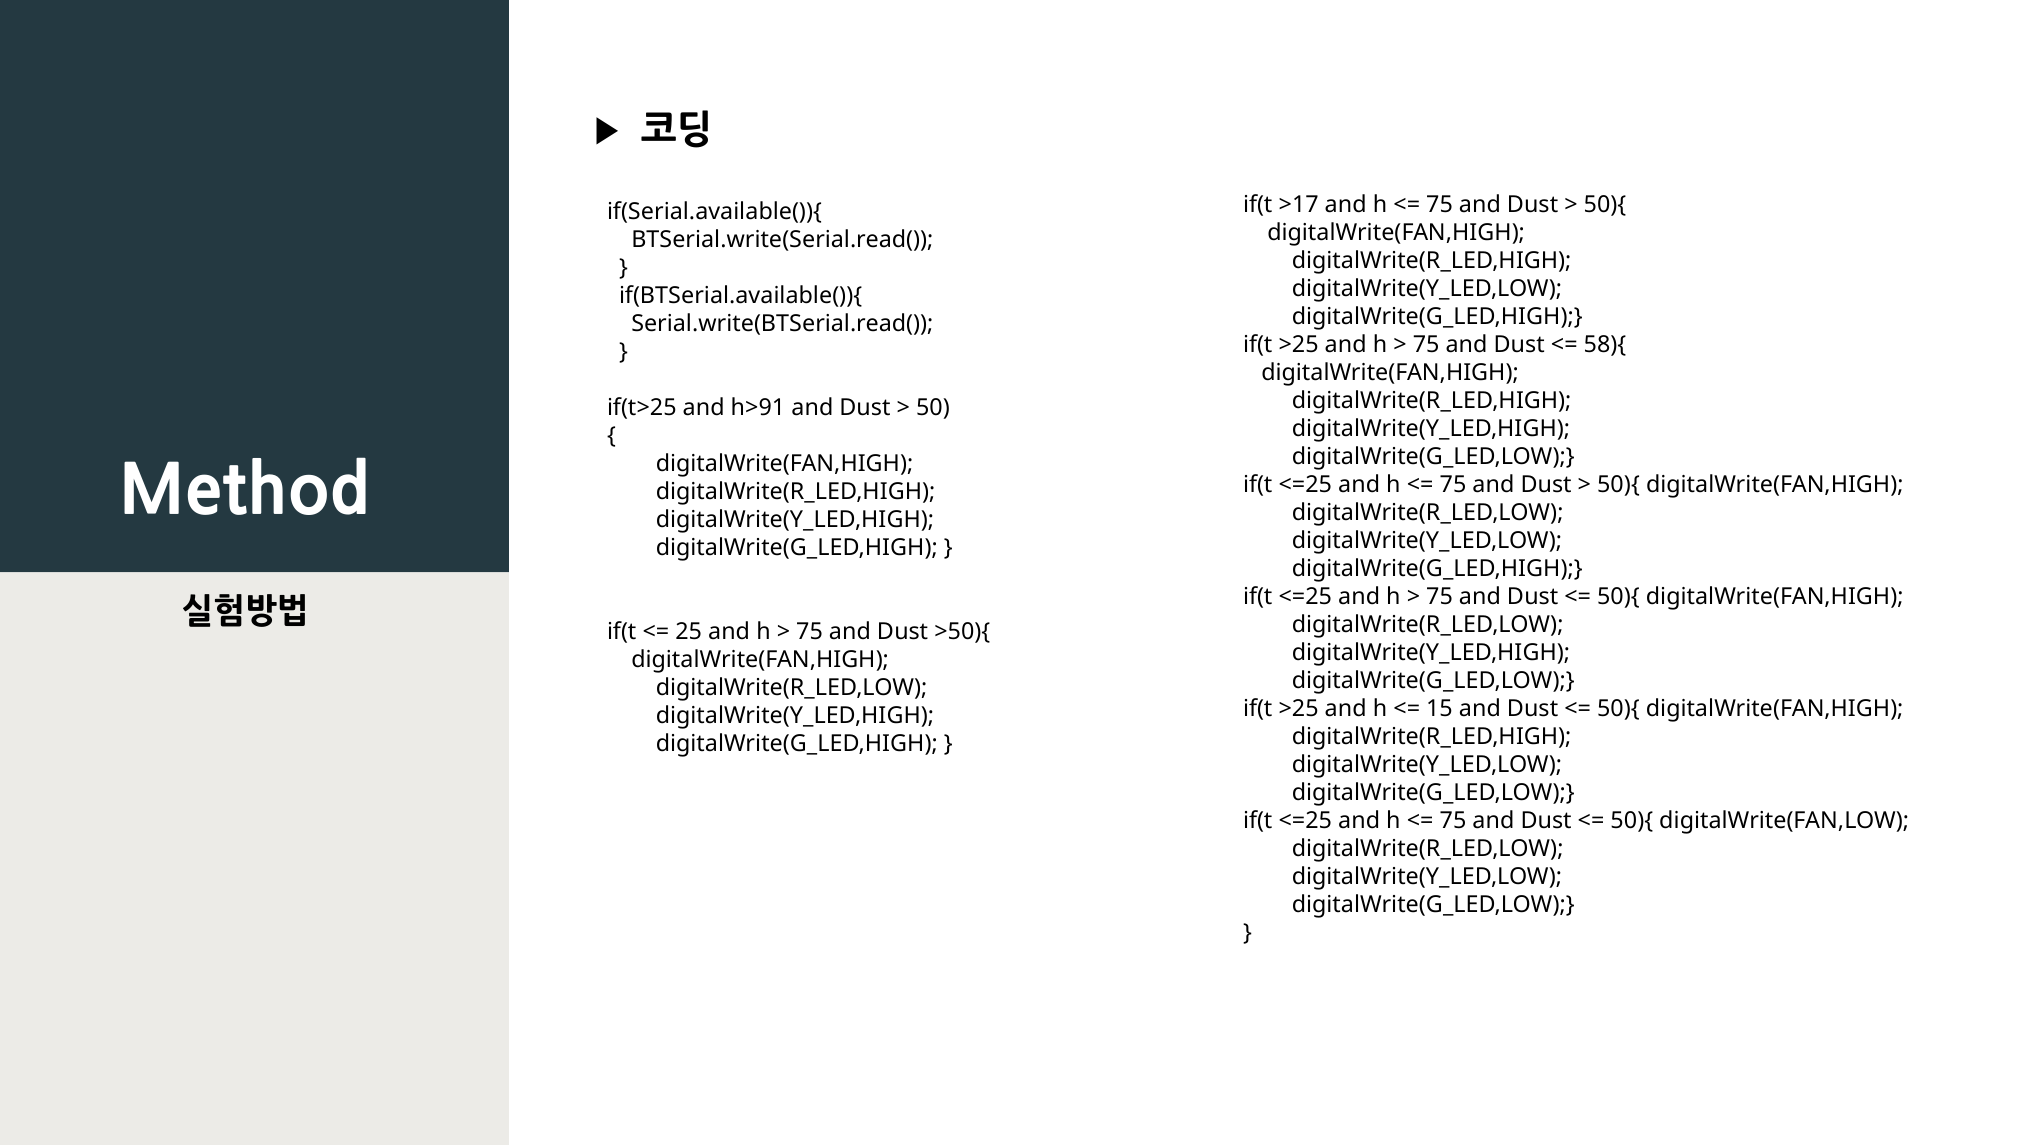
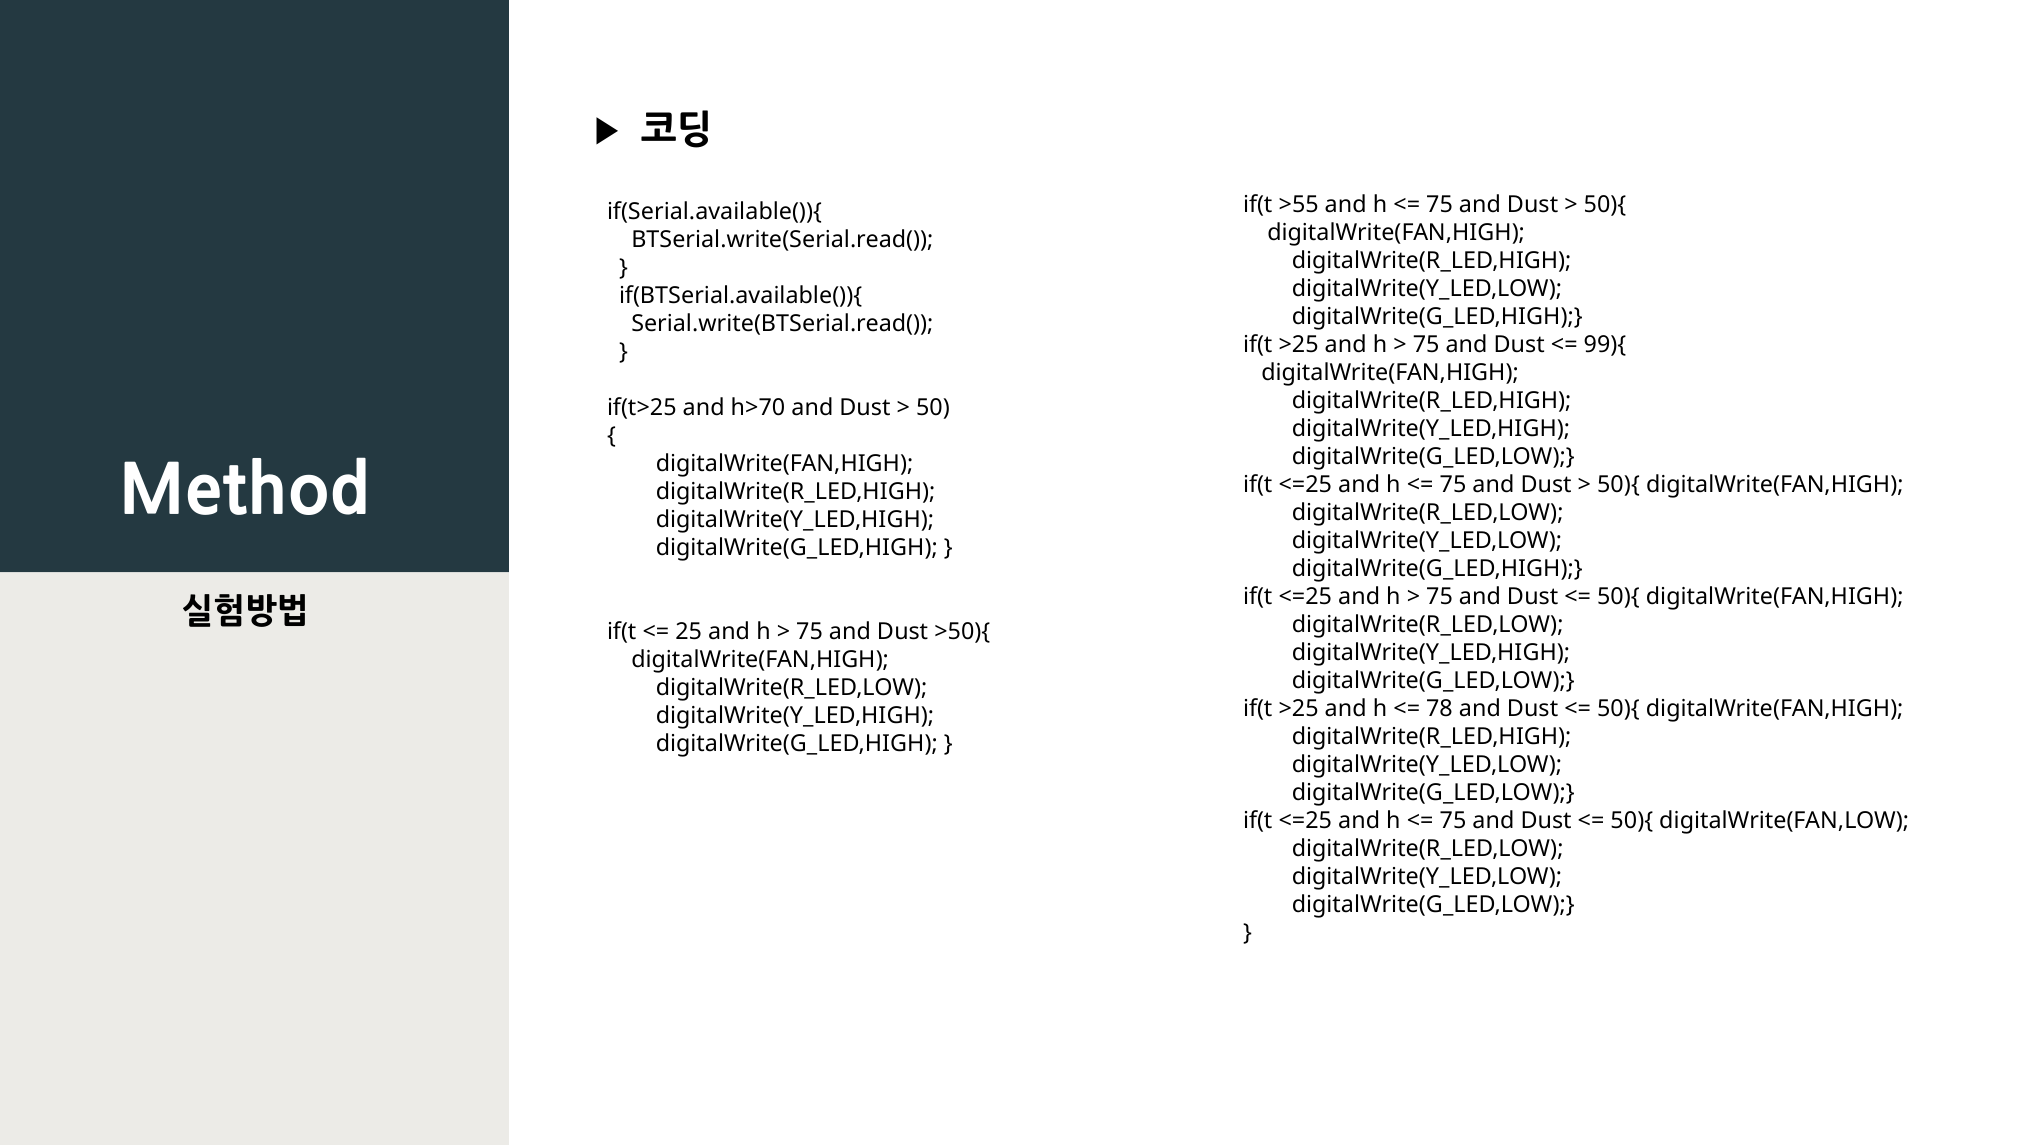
>17: >17 -> >55
58){: 58){ -> 99){
h>91: h>91 -> h>70
15: 15 -> 78
